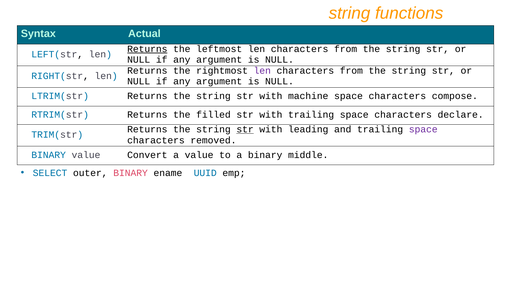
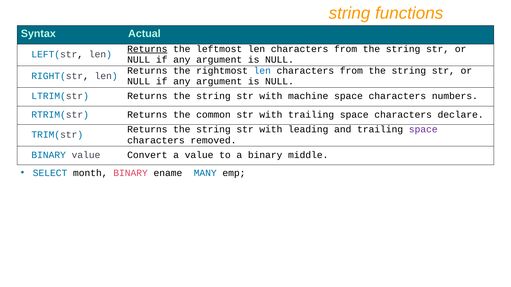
len at (262, 71) colour: purple -> blue
compose: compose -> numbers
filled: filled -> common
str at (245, 130) underline: present -> none
outer: outer -> month
UUID: UUID -> MANY
